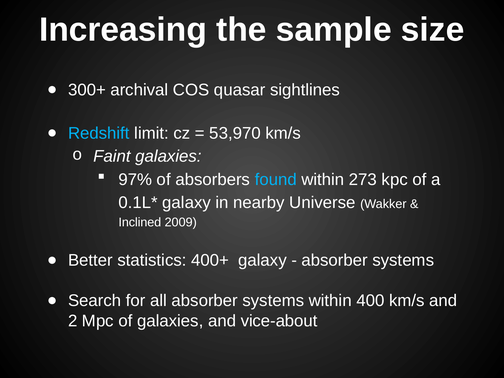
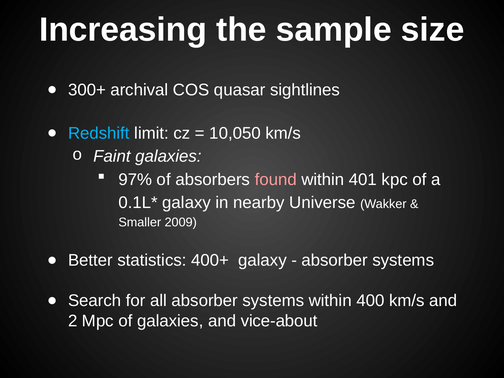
53,970: 53,970 -> 10,050
found colour: light blue -> pink
273: 273 -> 401
Inclined: Inclined -> Smaller
